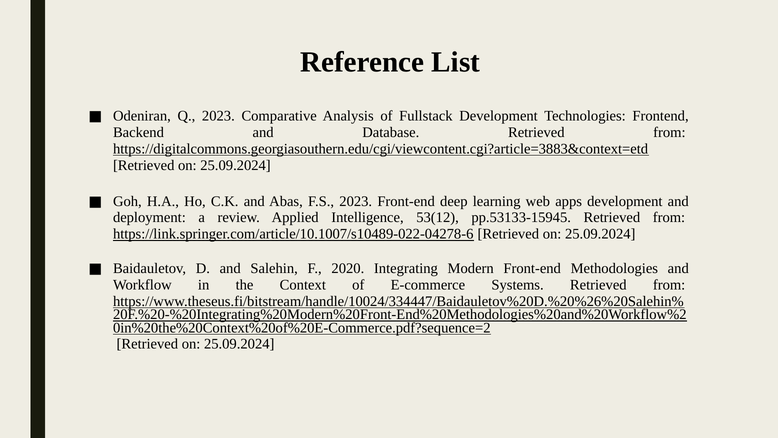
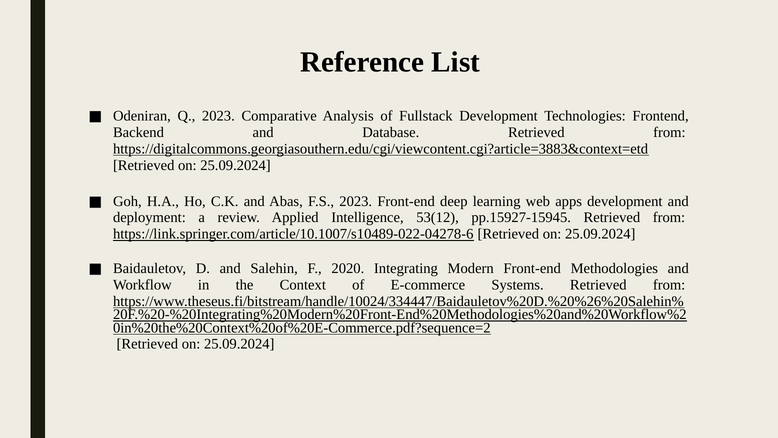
pp.53133-15945: pp.53133-15945 -> pp.15927-15945
